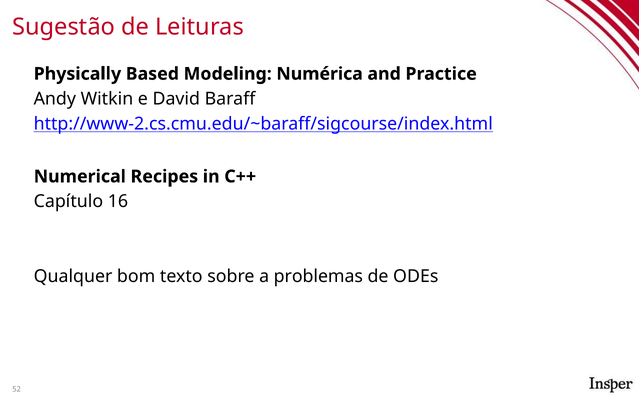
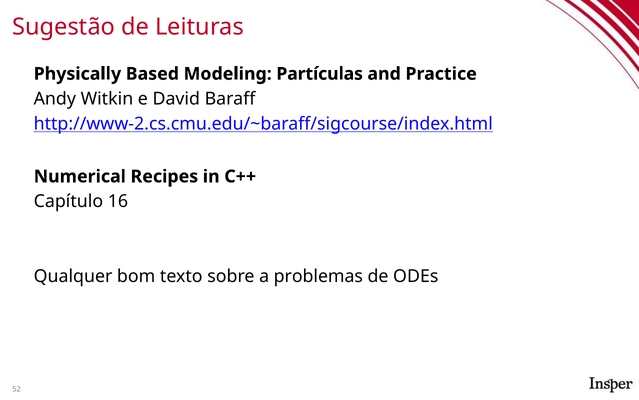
Numérica: Numérica -> Partículas
